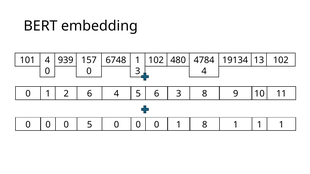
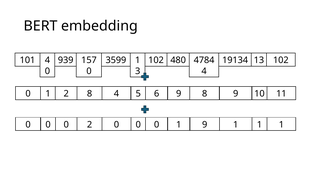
6748: 6748 -> 3599
2 6: 6 -> 8
5 3: 3 -> 9
0 5: 5 -> 2
0 8: 8 -> 9
